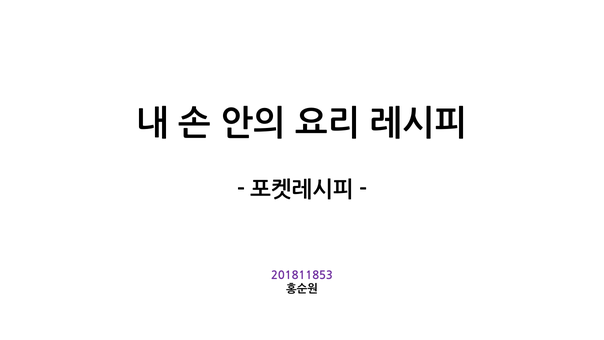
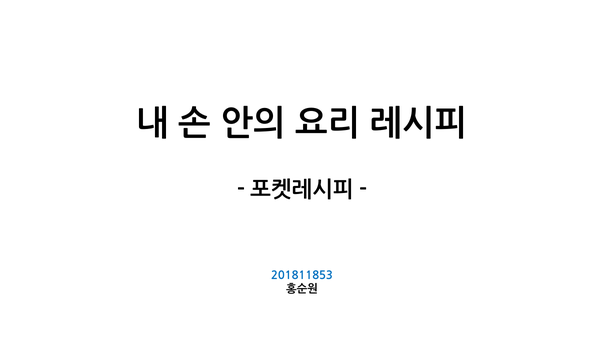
201811853 colour: purple -> blue
